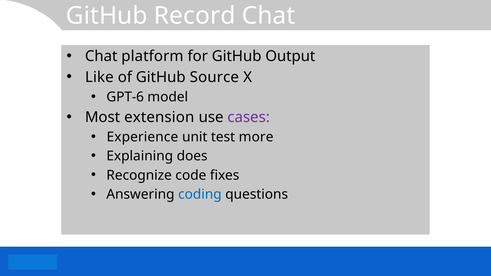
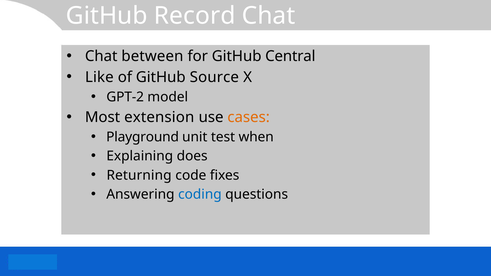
platform: platform -> between
Output: Output -> Central
GPT-6: GPT-6 -> GPT-2
cases colour: purple -> orange
Experience: Experience -> Playground
more: more -> when
Recognize: Recognize -> Returning
